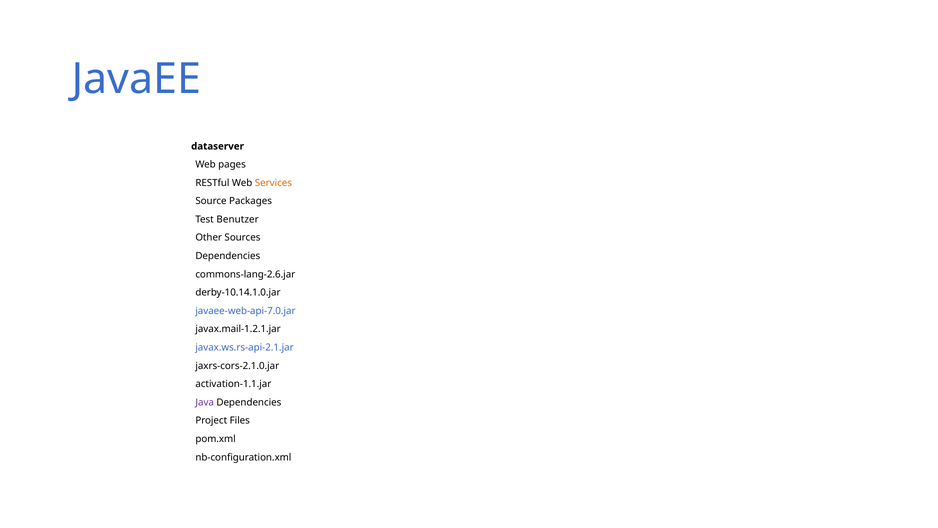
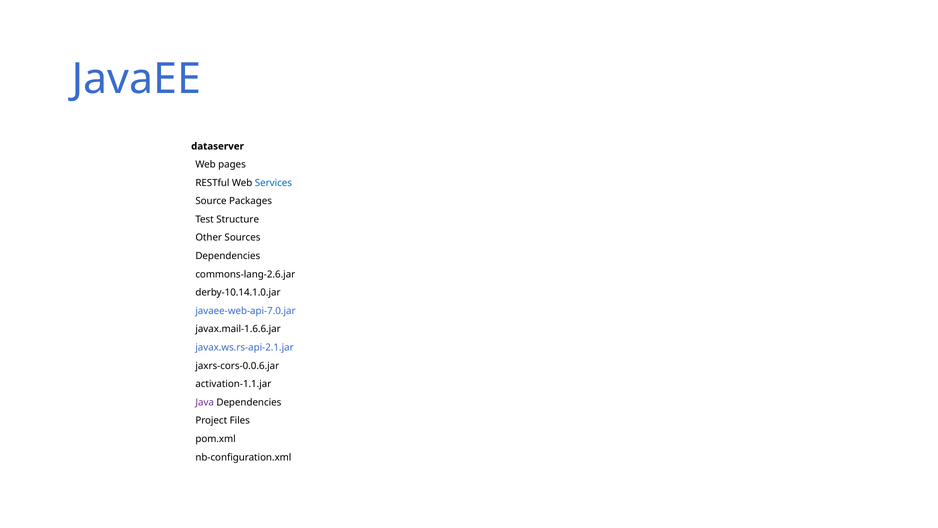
Services colour: orange -> blue
Benutzer: Benutzer -> Structure
javax.mail-1.2.1.jar: javax.mail-1.2.1.jar -> javax.mail-1.6.6.jar
jaxrs-cors-2.1.0.jar: jaxrs-cors-2.1.0.jar -> jaxrs-cors-0.0.6.jar
